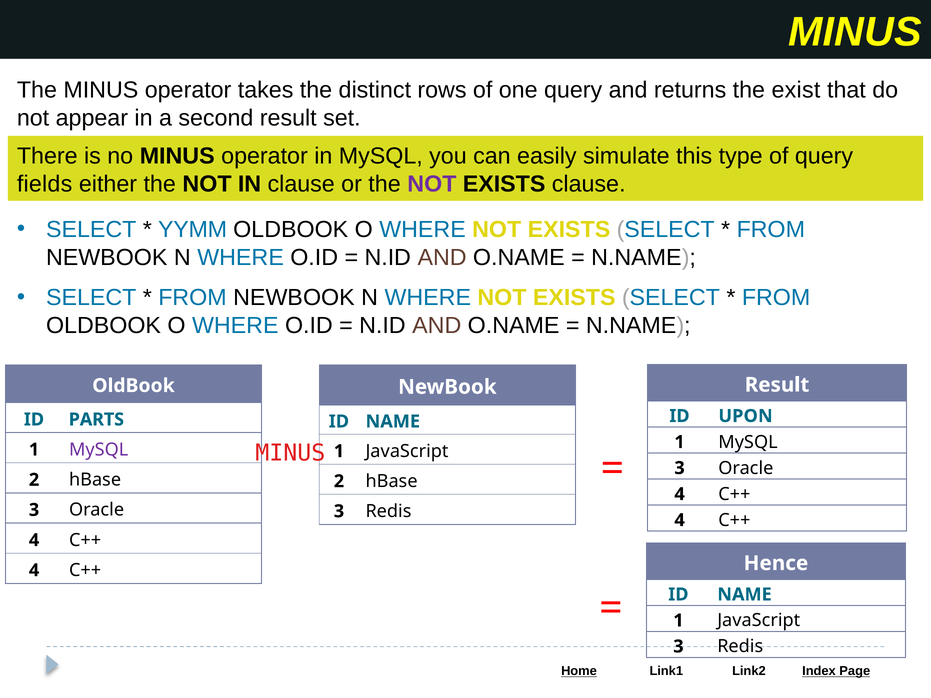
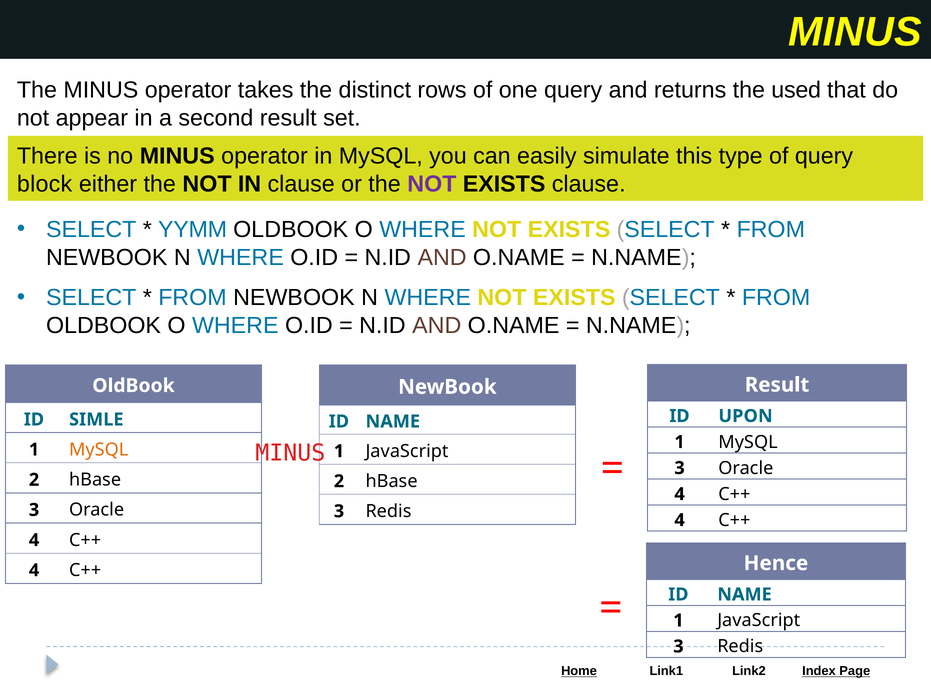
exist: exist -> used
fields: fields -> block
PARTS: PARTS -> SIMLE
MySQL at (99, 450) colour: purple -> orange
